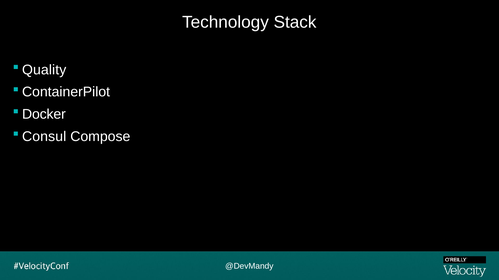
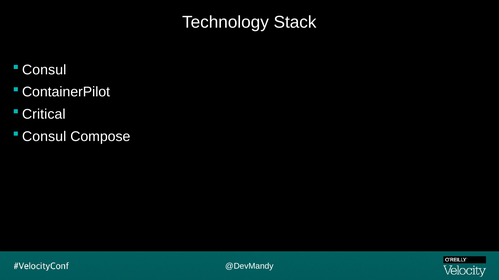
Quality at (44, 70): Quality -> Consul
Docker: Docker -> Critical
